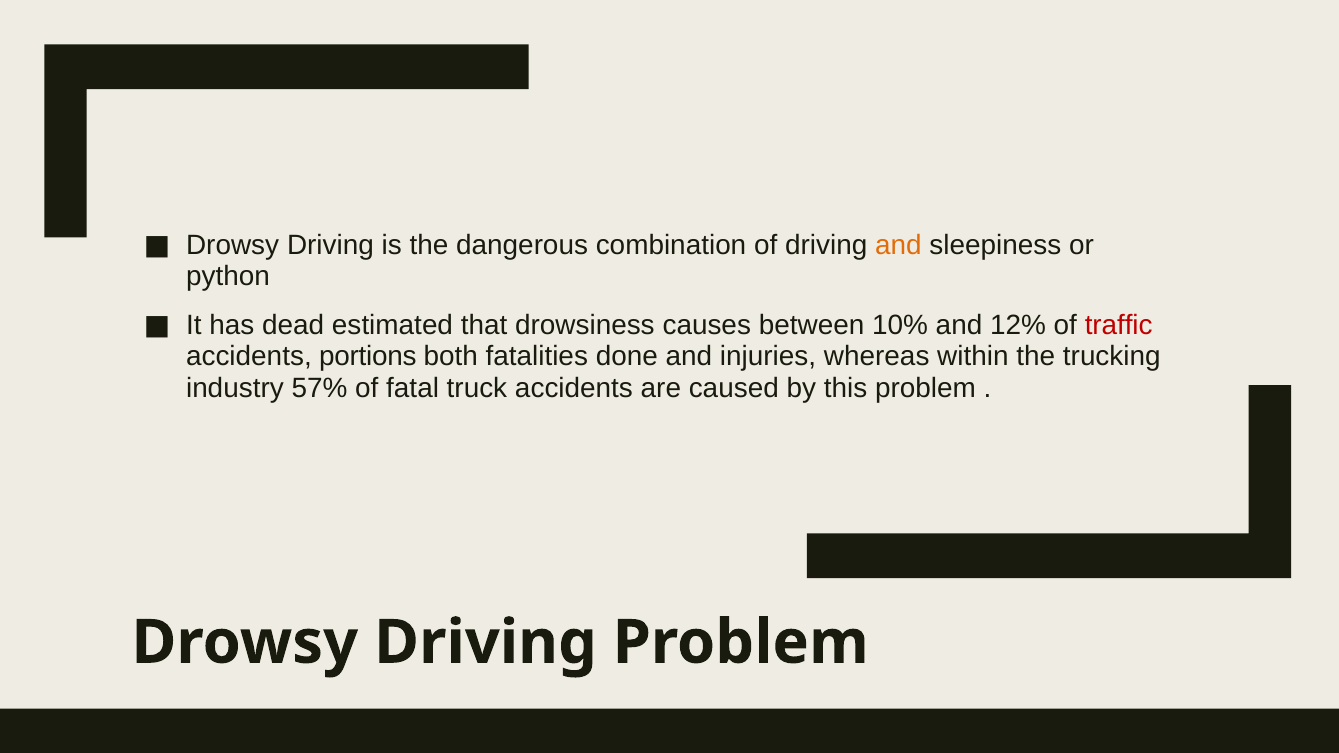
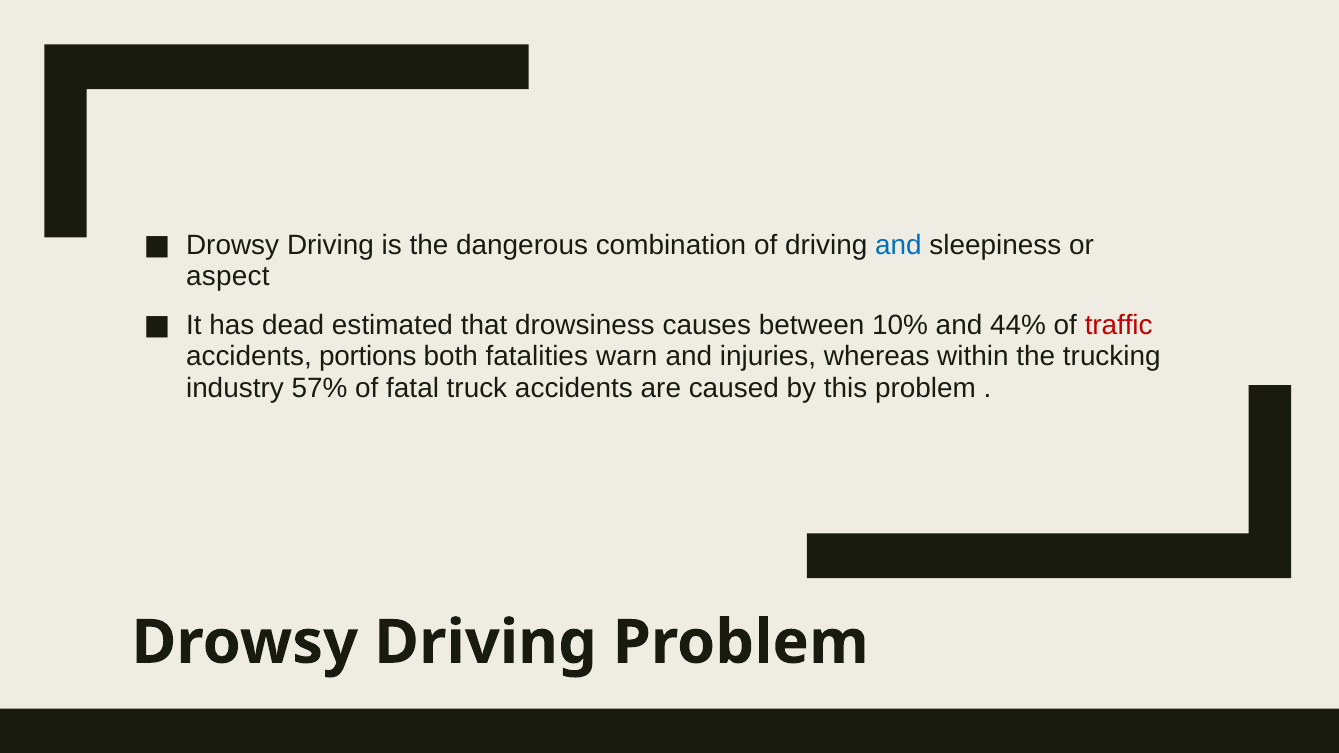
and at (898, 245) colour: orange -> blue
python: python -> aspect
12%: 12% -> 44%
done: done -> warn
